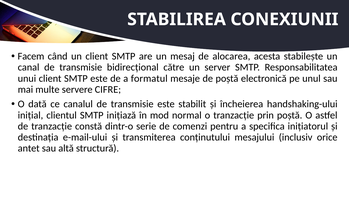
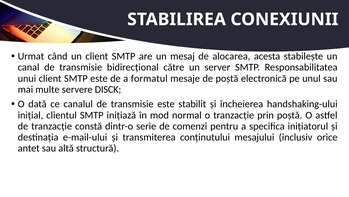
Facem: Facem -> Urmat
CIFRE: CIFRE -> DISCK
